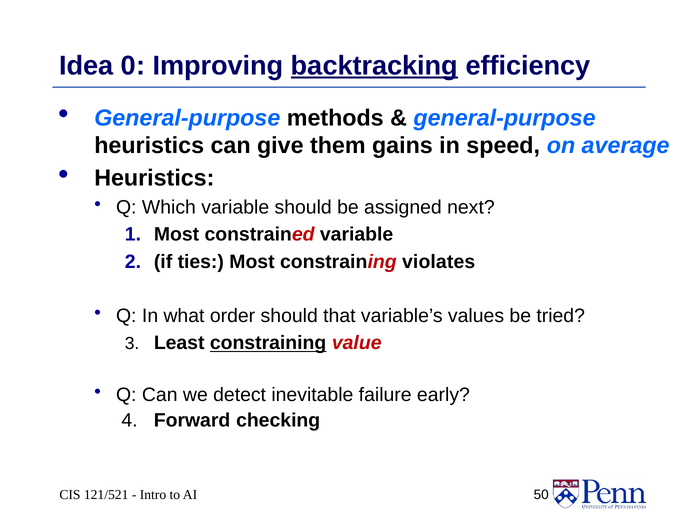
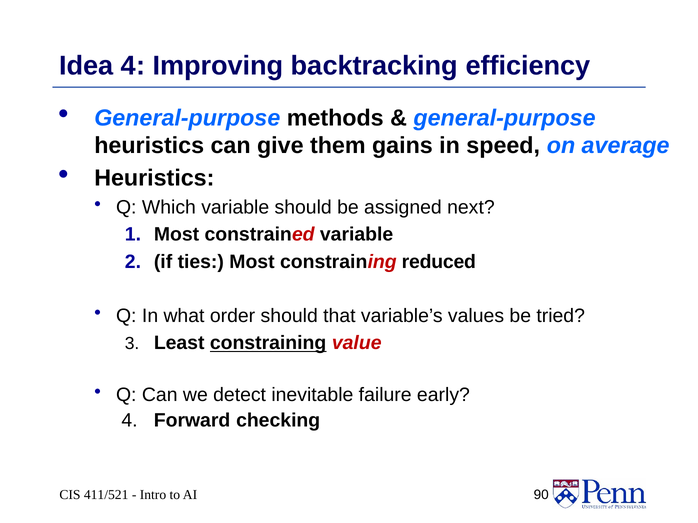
Idea 0: 0 -> 4
backtracking underline: present -> none
violates: violates -> reduced
121/521: 121/521 -> 411/521
50: 50 -> 90
